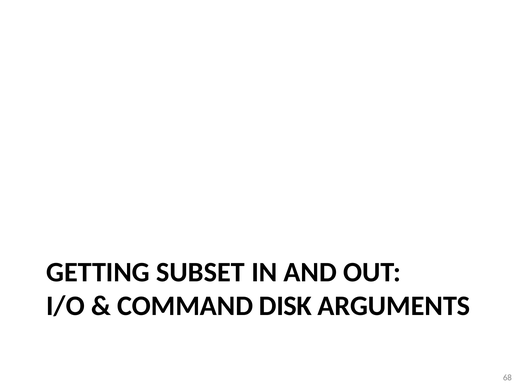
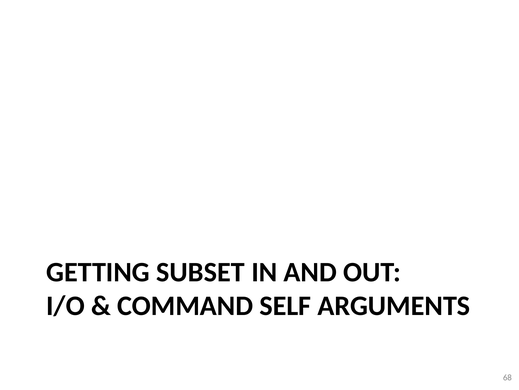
DISK: DISK -> SELF
